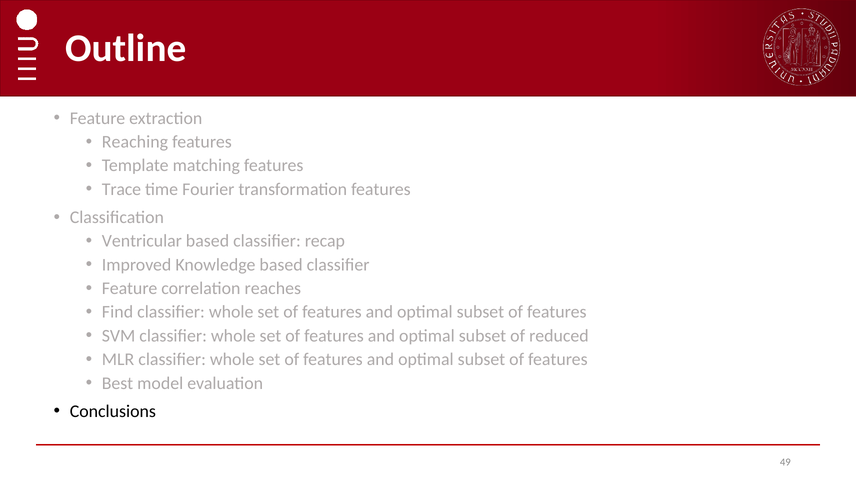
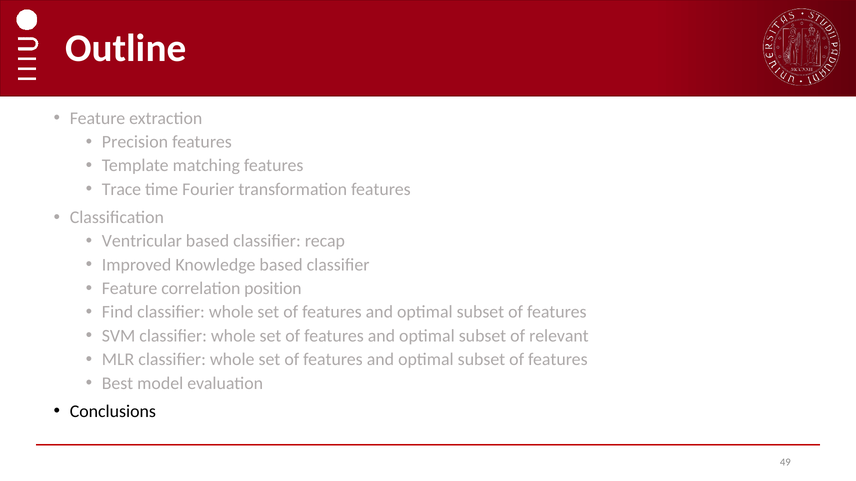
Reaching: Reaching -> Precision
reaches: reaches -> position
reduced: reduced -> relevant
